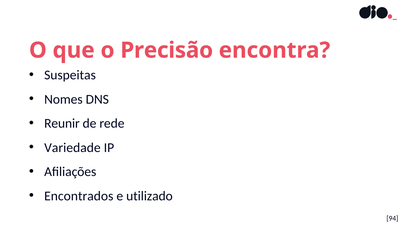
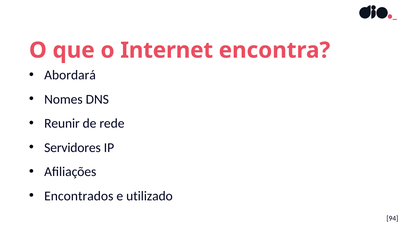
Precisão: Precisão -> Internet
Suspeitas: Suspeitas -> Abordará
Variedade: Variedade -> Servidores
